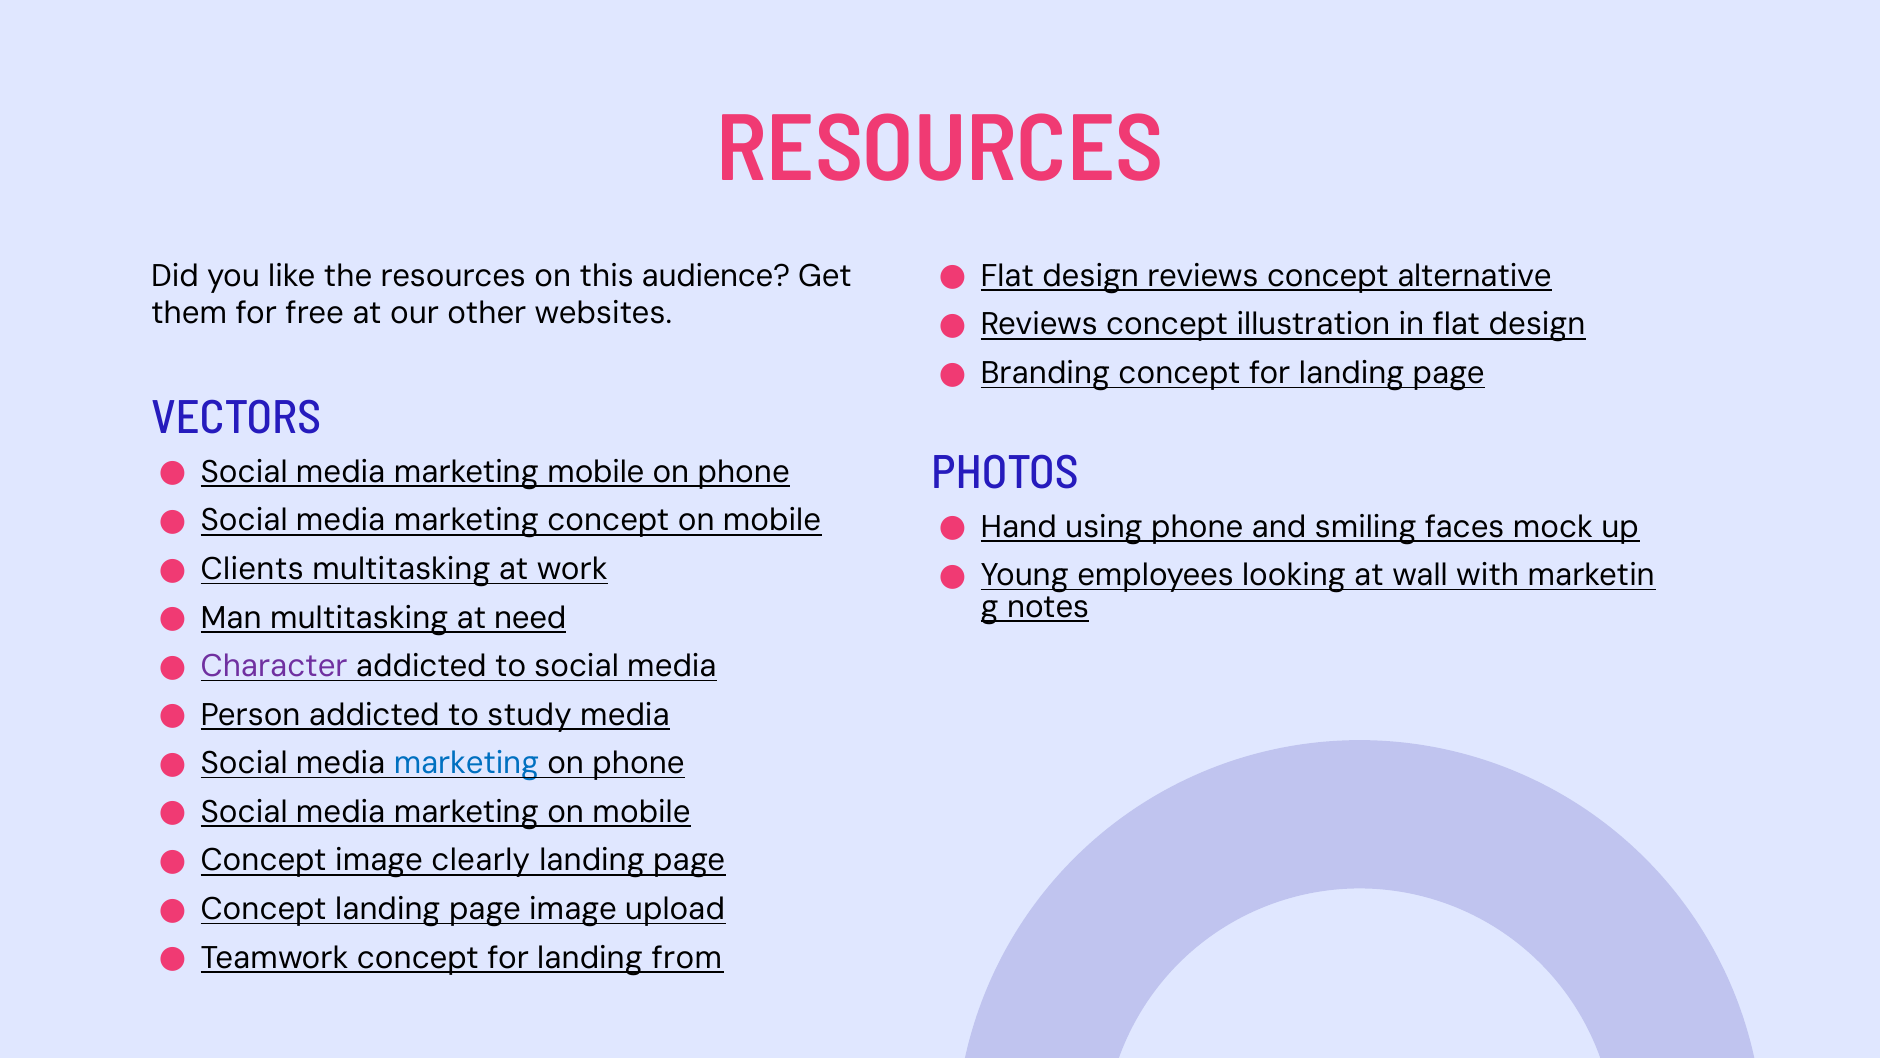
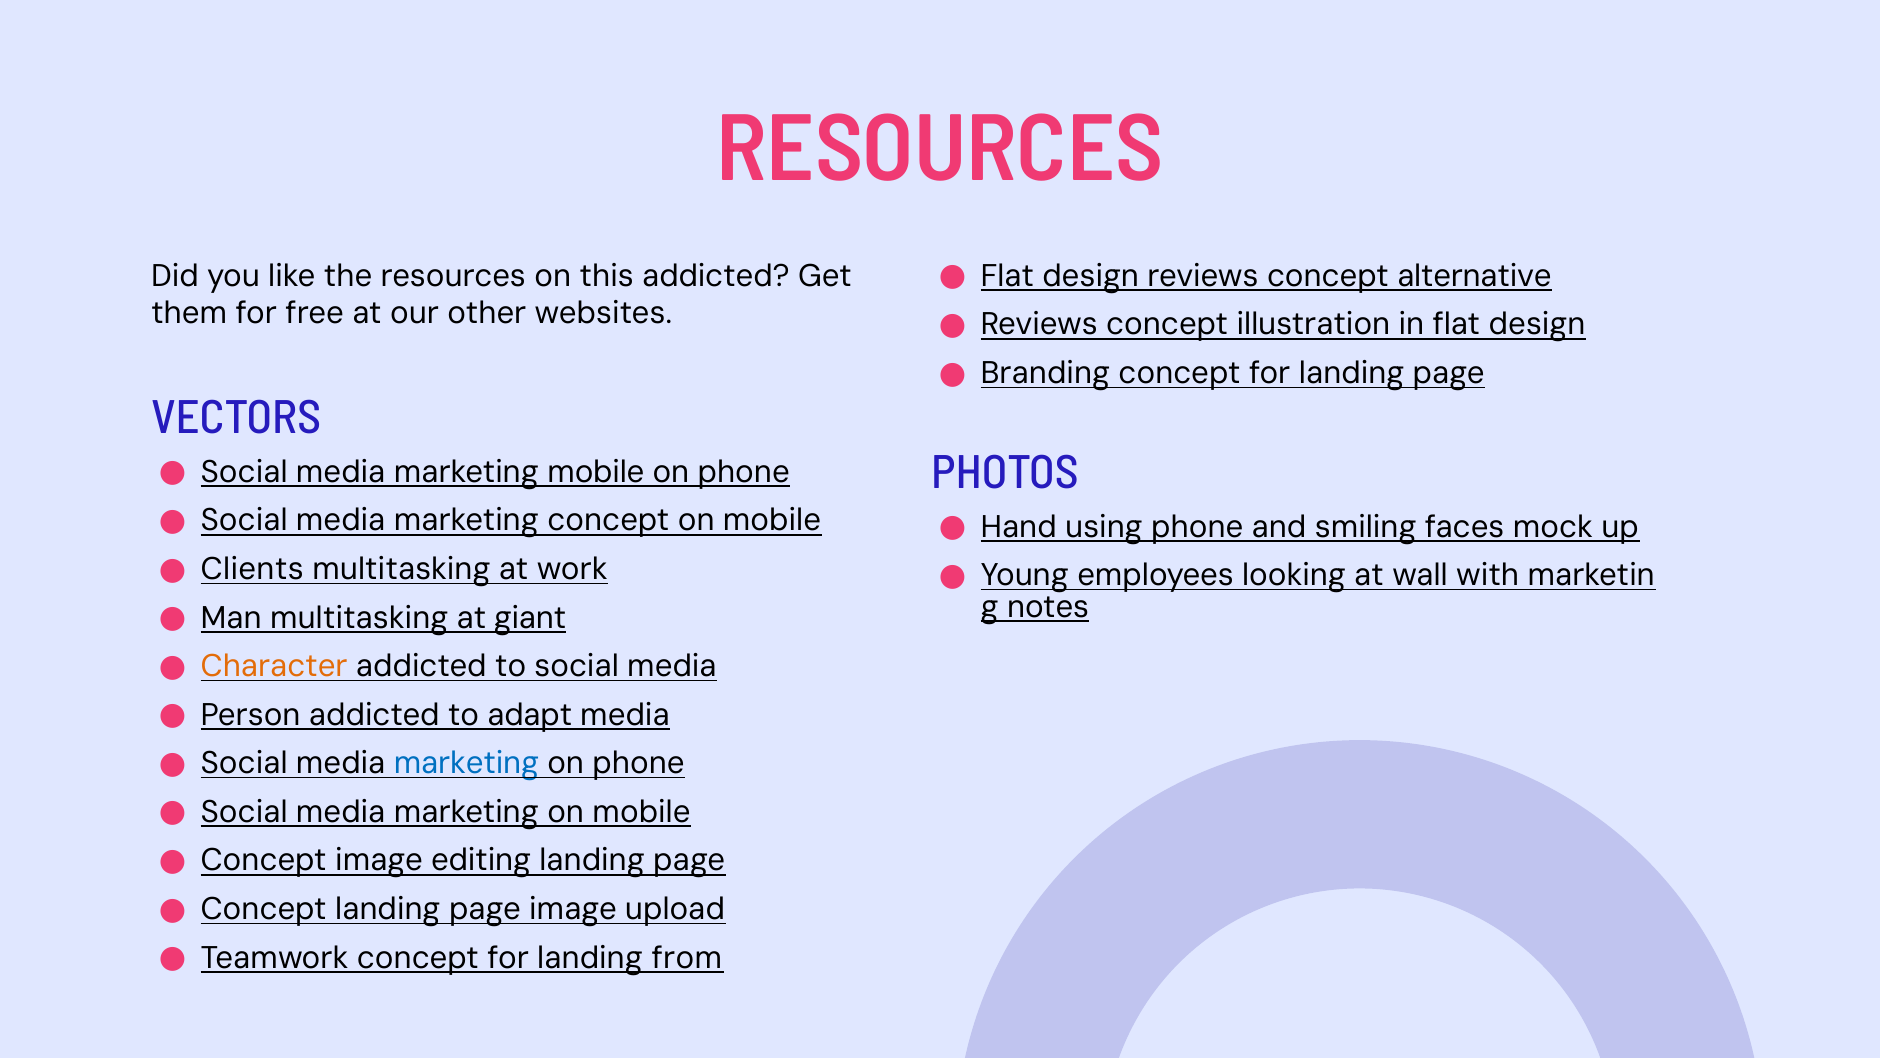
this audience: audience -> addicted
need: need -> giant
Character colour: purple -> orange
study: study -> adapt
clearly: clearly -> editing
